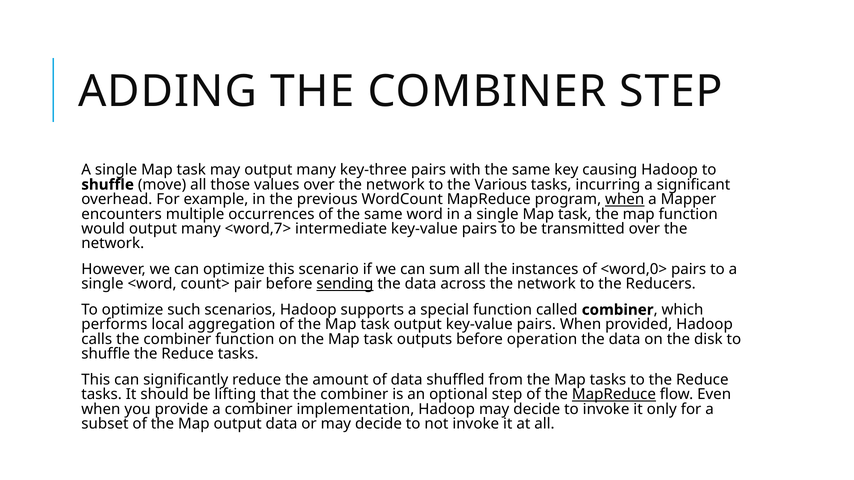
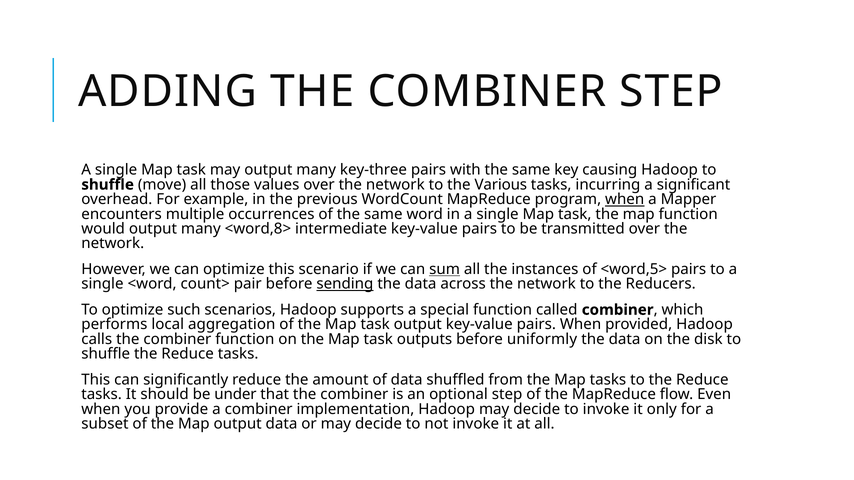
<word,7>: <word,7> -> <word,8>
sum underline: none -> present
<word,0>: <word,0> -> <word,5>
operation: operation -> uniformly
lifting: lifting -> under
MapReduce at (614, 395) underline: present -> none
